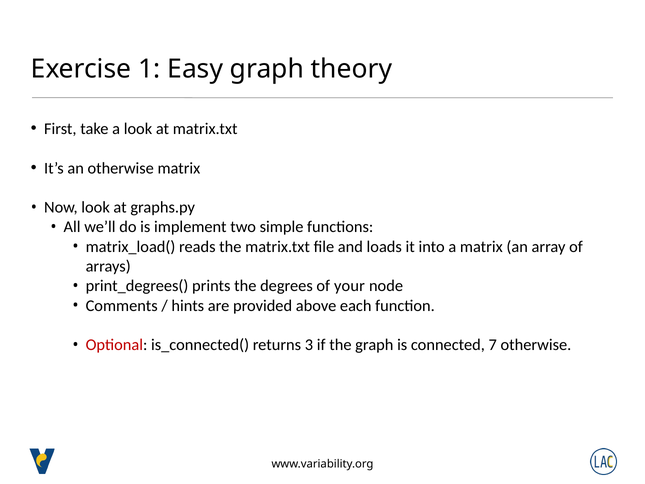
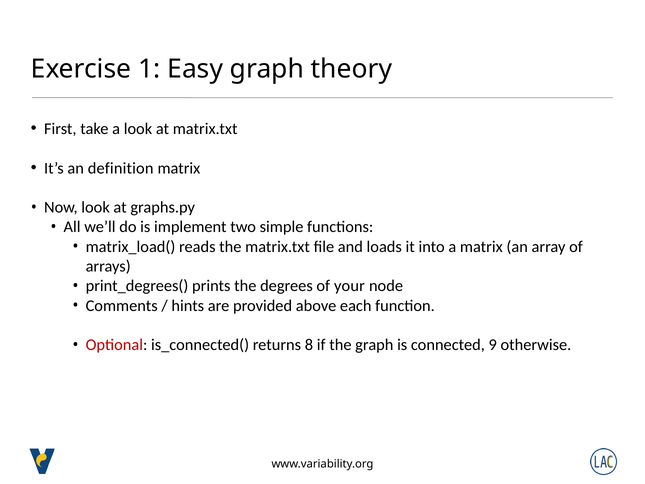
an otherwise: otherwise -> definition
3: 3 -> 8
7: 7 -> 9
